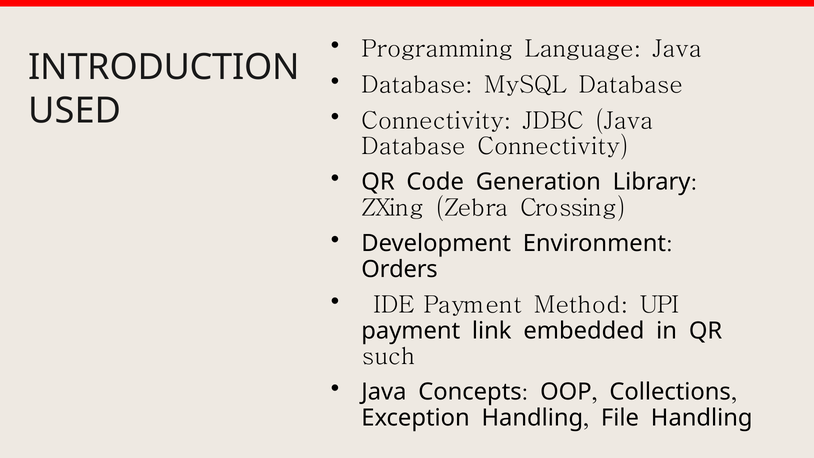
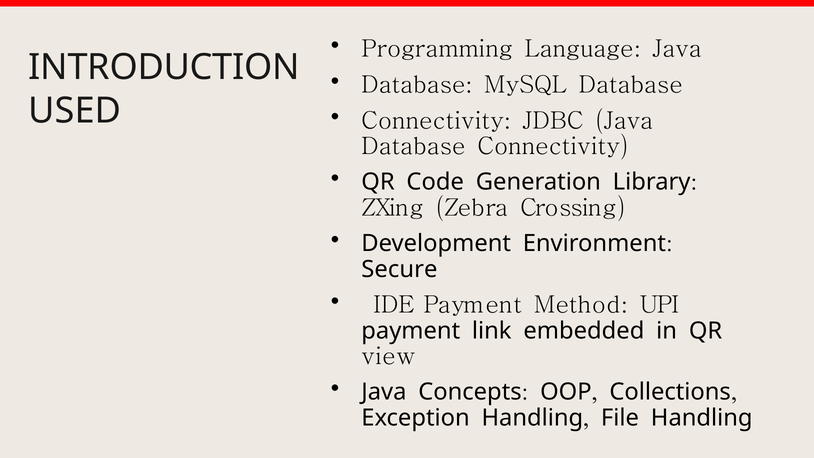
Orders: Orders -> Secure
such: such -> view
